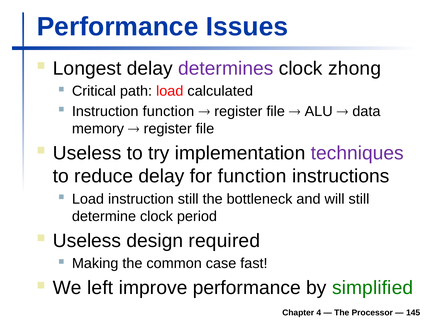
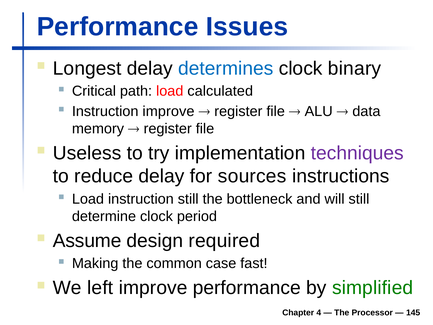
determines colour: purple -> blue
zhong: zhong -> binary
Instruction function: function -> improve
for function: function -> sources
Useless at (87, 241): Useless -> Assume
